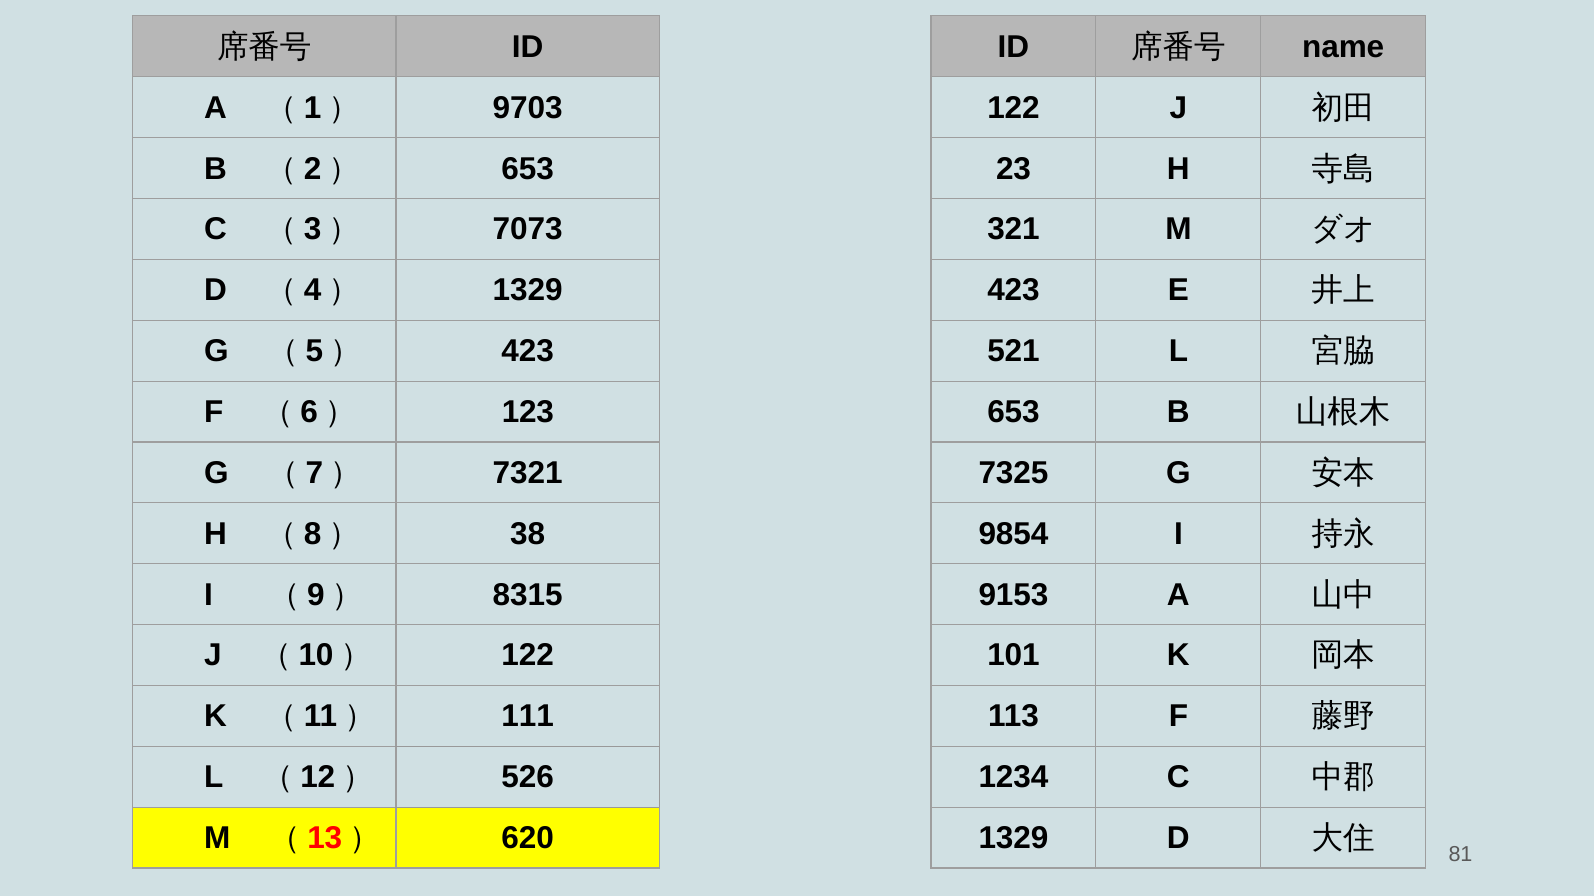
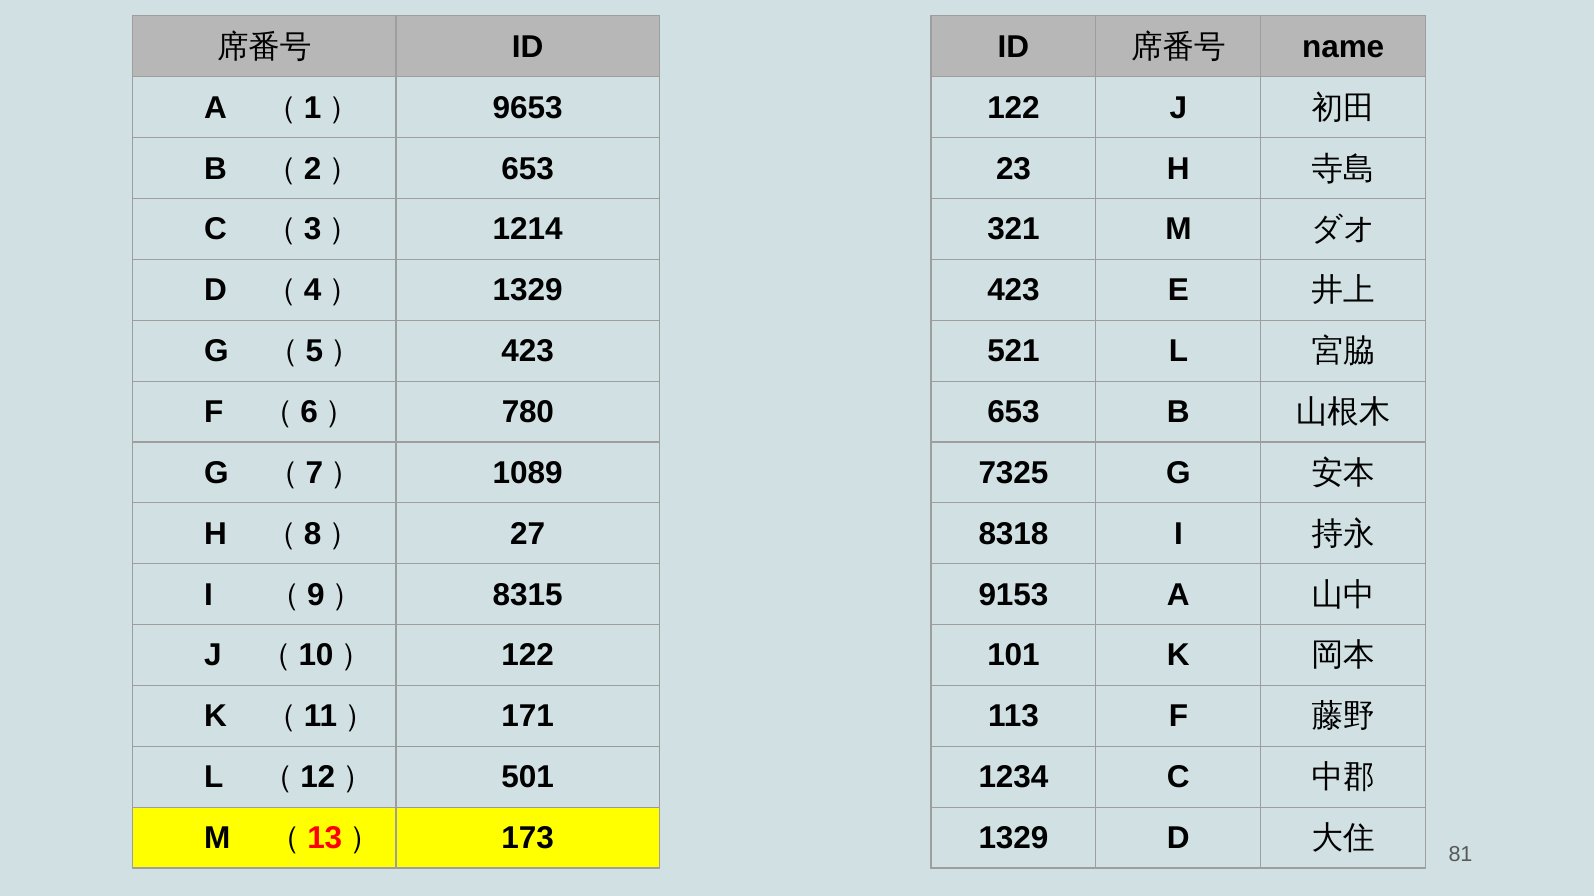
9703: 9703 -> 9653
7073: 7073 -> 1214
123: 123 -> 780
7321: 7321 -> 1089
38: 38 -> 27
9854: 9854 -> 8318
111: 111 -> 171
526: 526 -> 501
620: 620 -> 173
